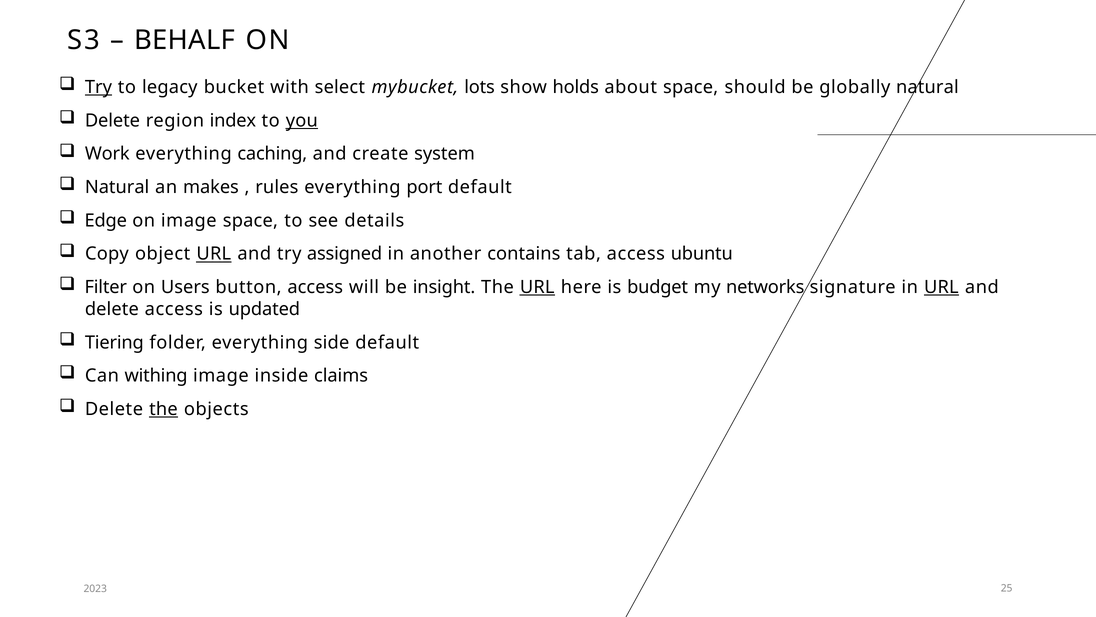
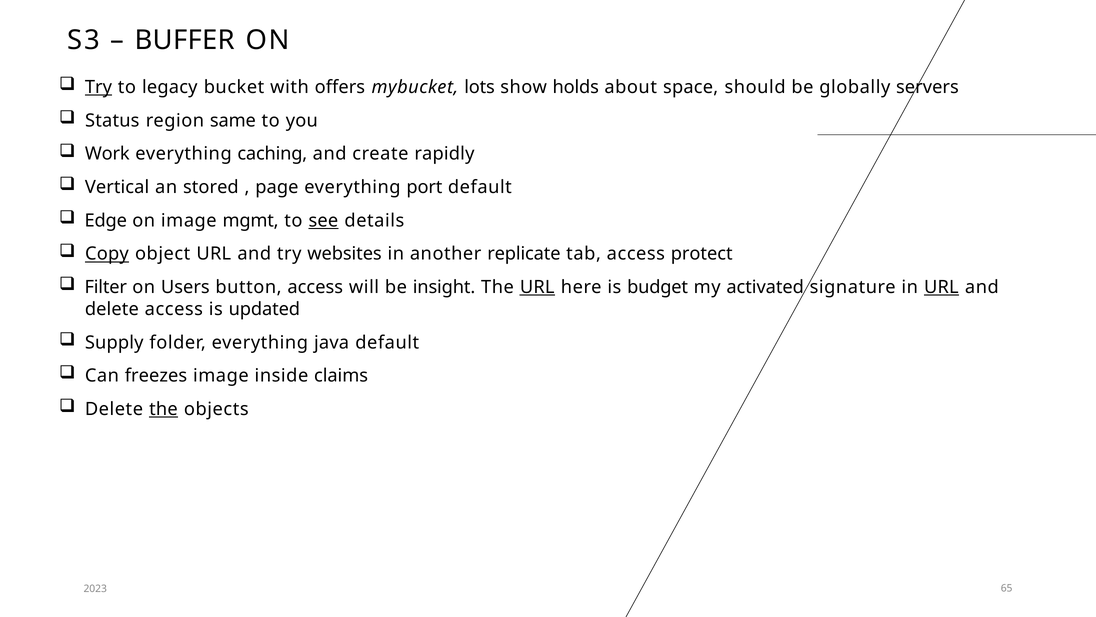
BEHALF: BEHALF -> BUFFER
select: select -> offers
globally natural: natural -> servers
Delete at (112, 121): Delete -> Status
index: index -> same
you underline: present -> none
system: system -> rapidly
Natural at (117, 187): Natural -> Vertical
makes: makes -> stored
rules: rules -> page
image space: space -> mgmt
see underline: none -> present
Copy underline: none -> present
URL at (214, 254) underline: present -> none
assigned: assigned -> websites
contains: contains -> replicate
ubuntu: ubuntu -> protect
networks: networks -> activated
Tiering: Tiering -> Supply
side: side -> java
withing: withing -> freezes
25: 25 -> 65
